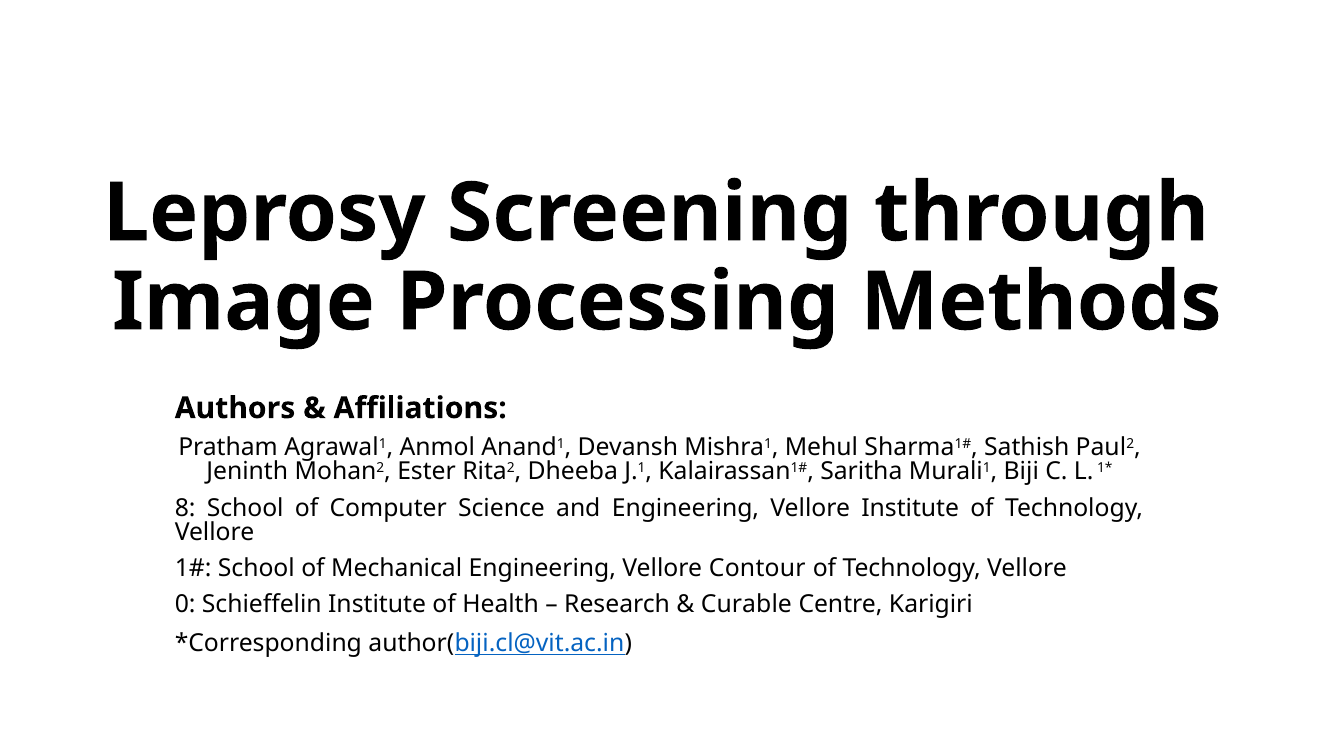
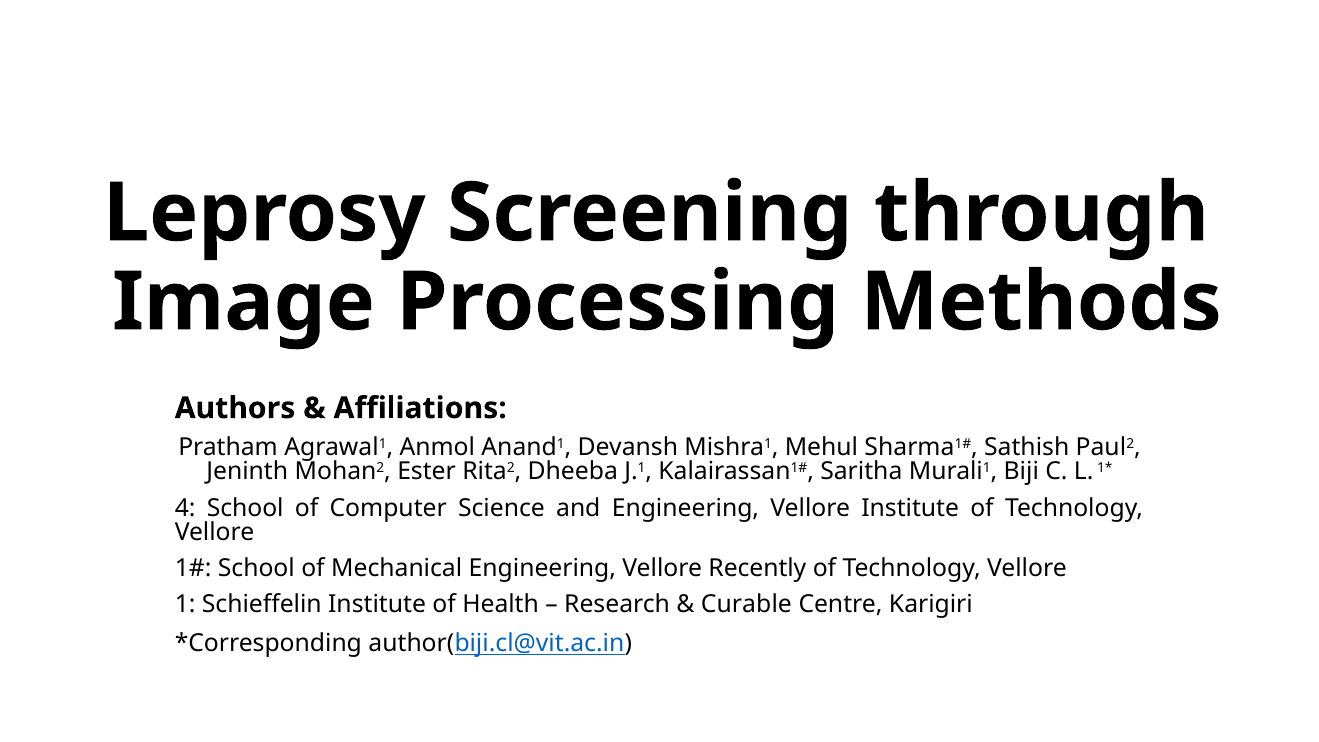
8: 8 -> 4
Contour: Contour -> Recently
0: 0 -> 1
